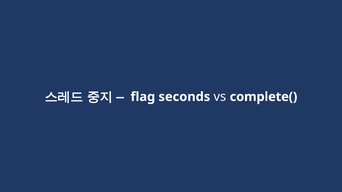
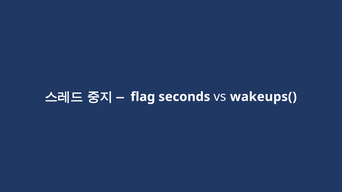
complete(: complete( -> wakeups(
